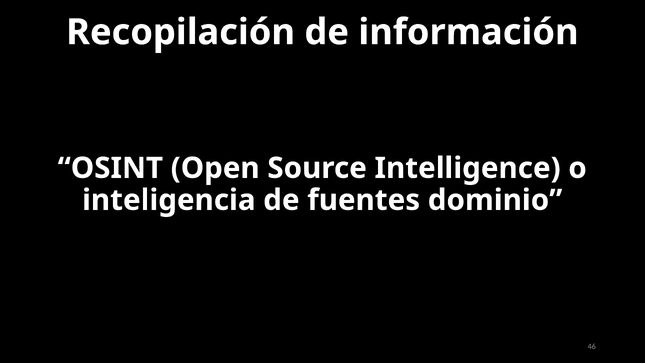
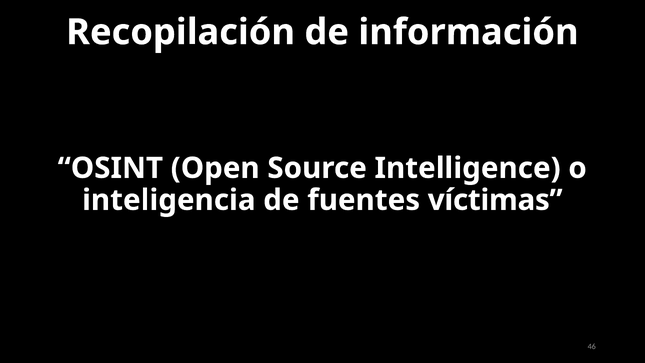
dominio: dominio -> víctimas
